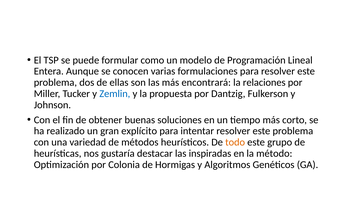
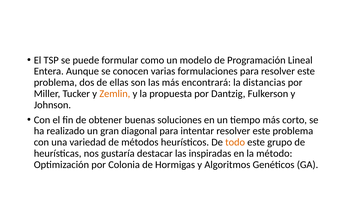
relaciones: relaciones -> distancias
Zemlin colour: blue -> orange
explícito: explícito -> diagonal
